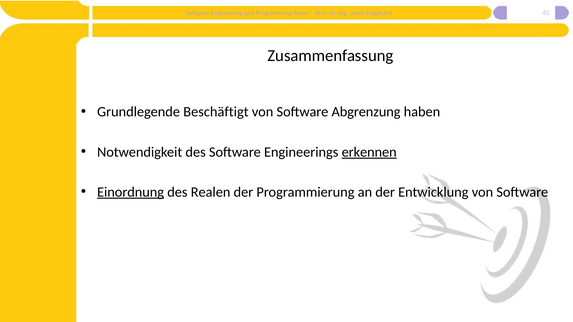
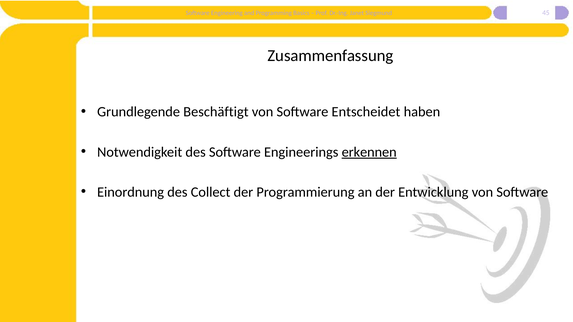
Abgrenzung: Abgrenzung -> Entscheidet
Einordnung underline: present -> none
Realen: Realen -> Collect
